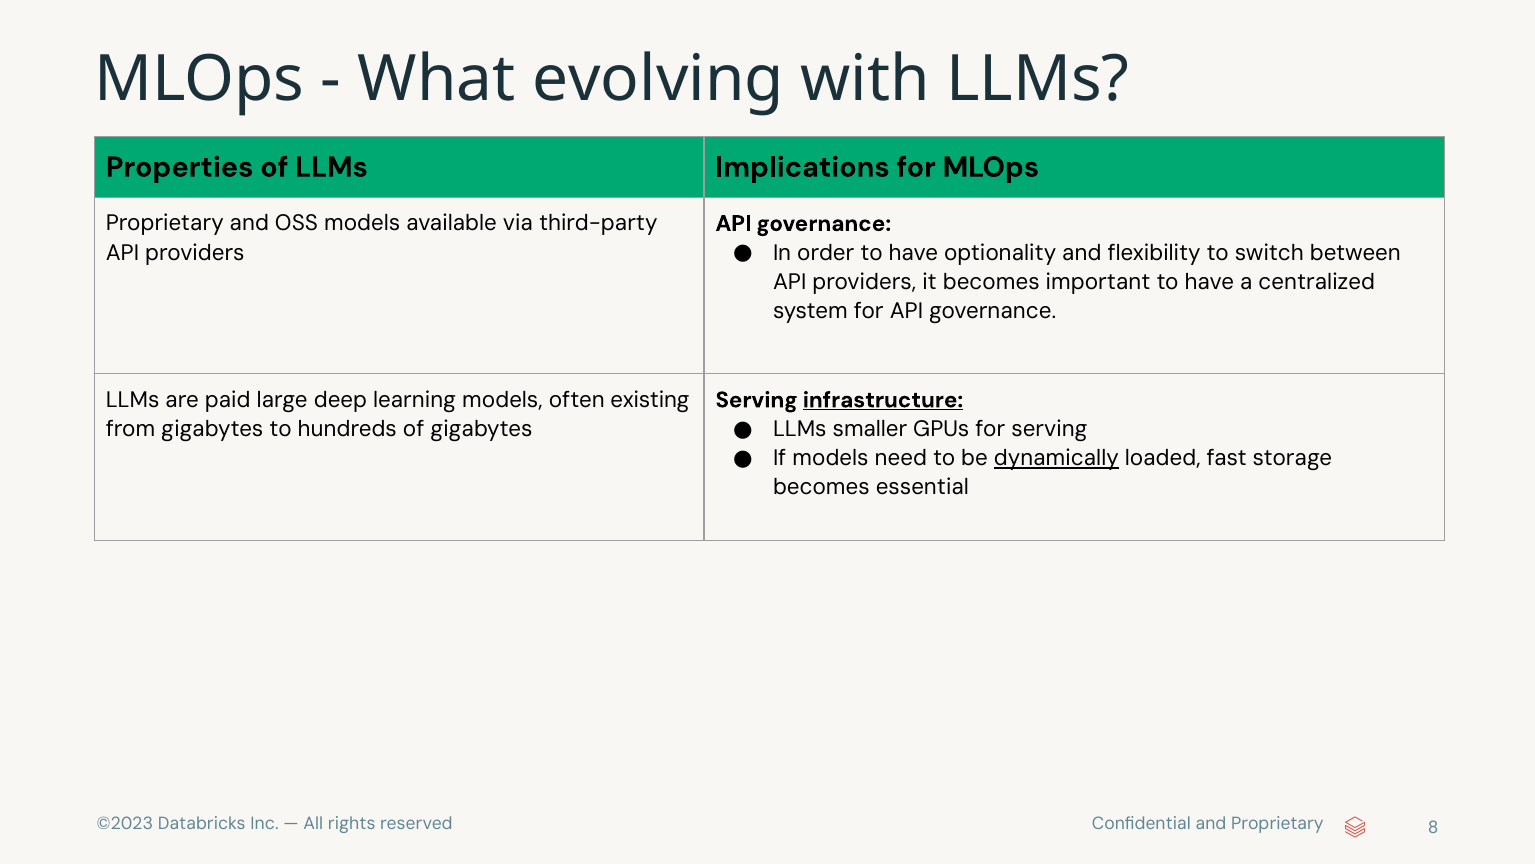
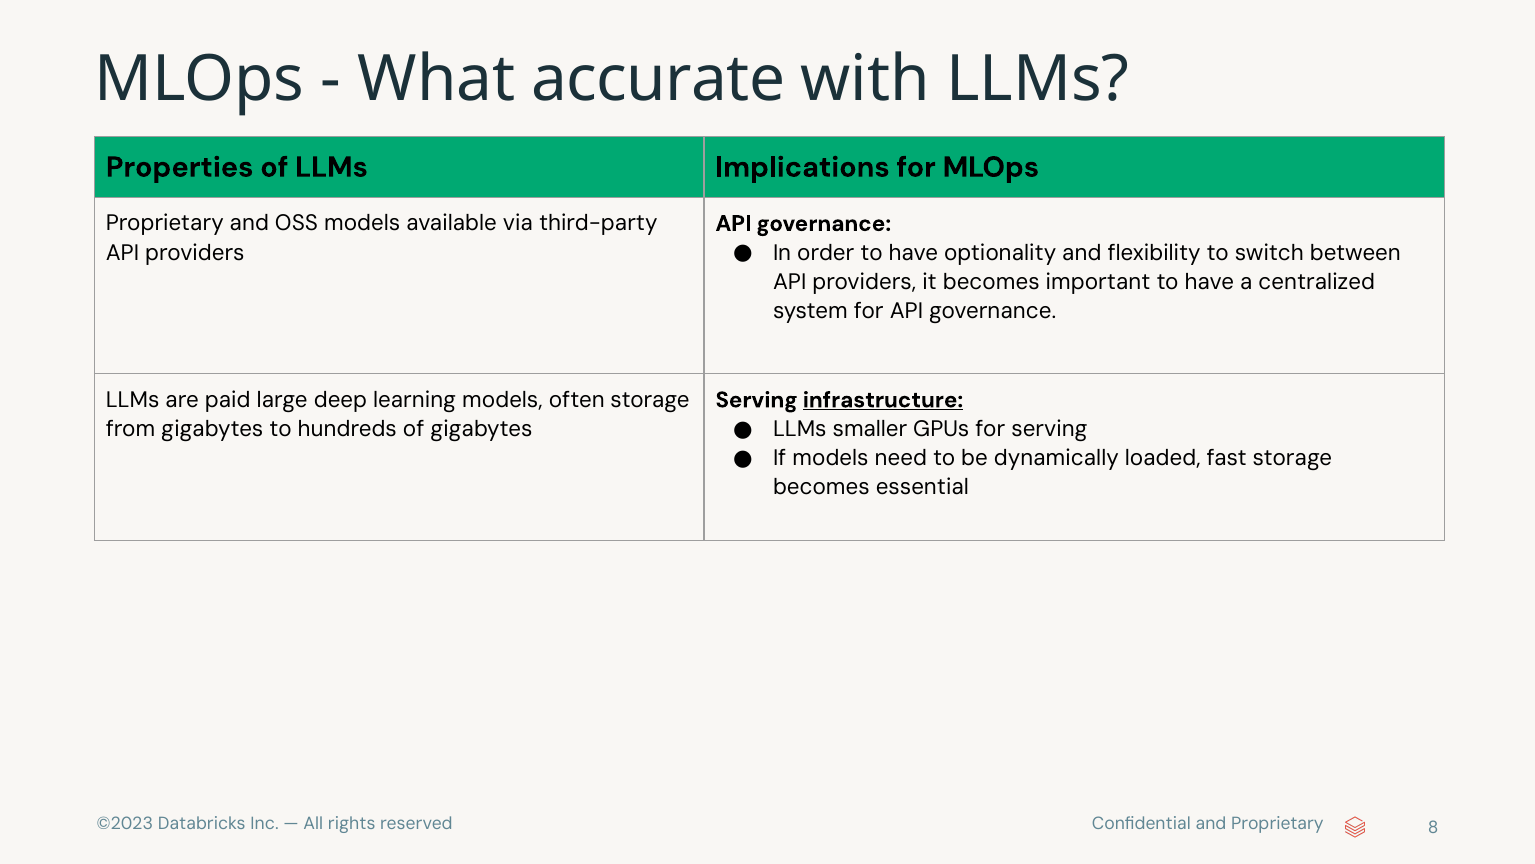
evolving: evolving -> accurate
often existing: existing -> storage
dynamically underline: present -> none
